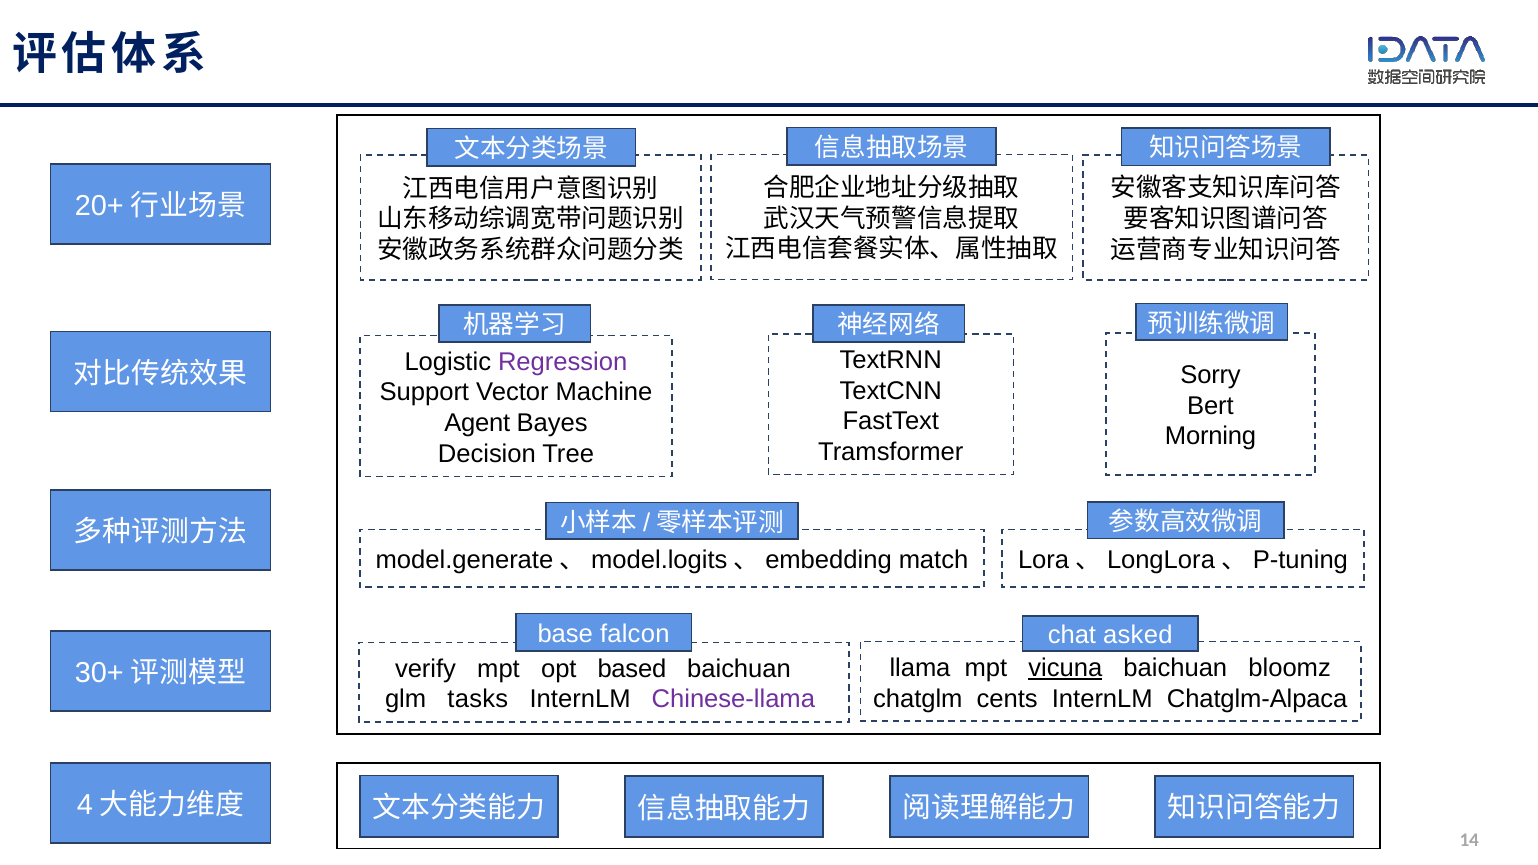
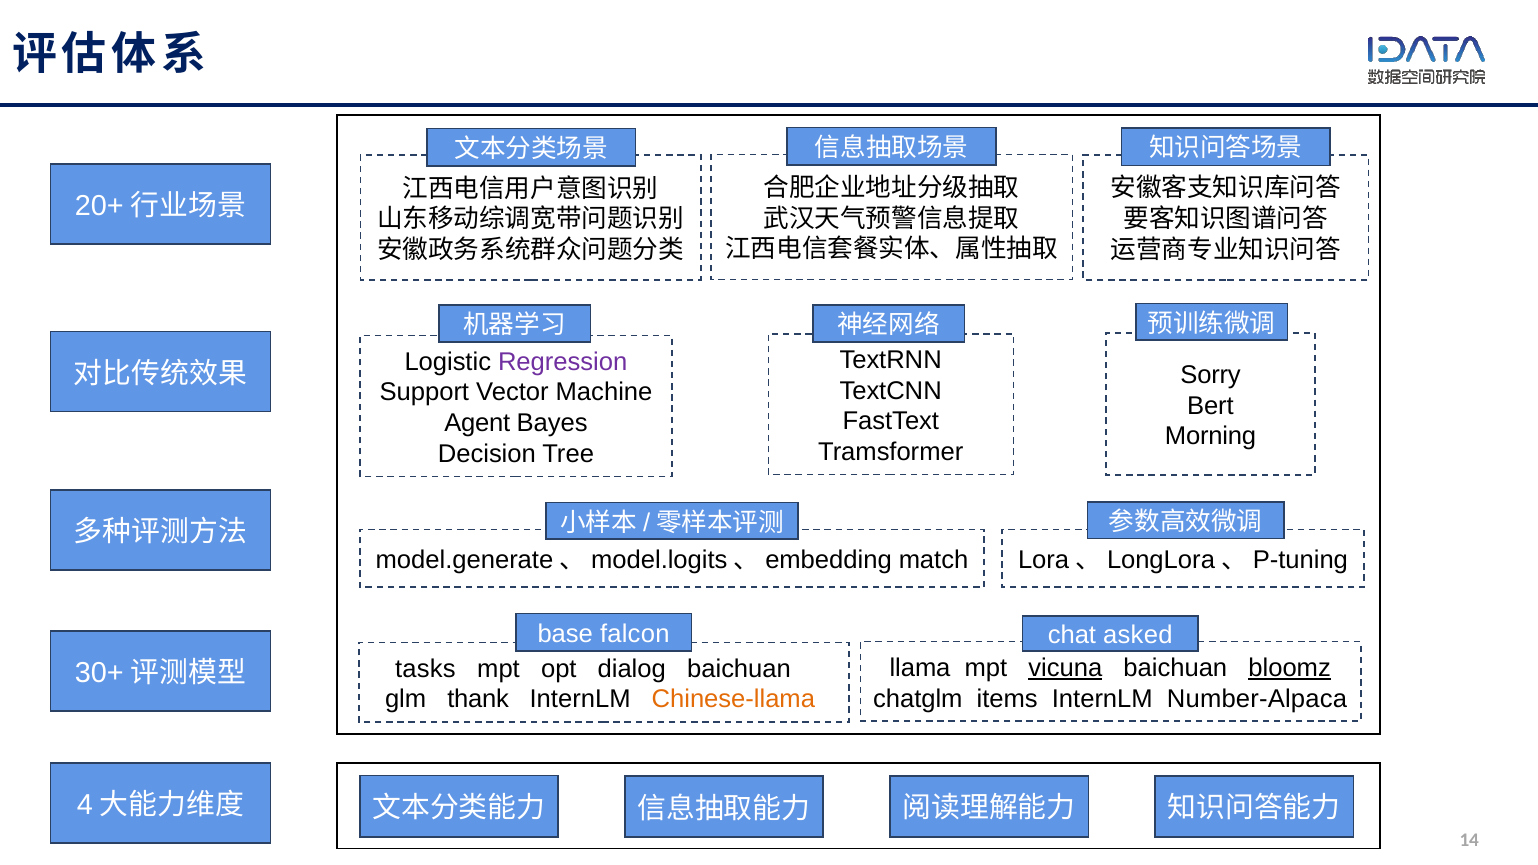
bloomz underline: none -> present
verify: verify -> tasks
based: based -> dialog
cents: cents -> items
Chatglm-Alpaca: Chatglm-Alpaca -> Number-Alpaca
tasks: tasks -> thank
Chinese-llama colour: purple -> orange
